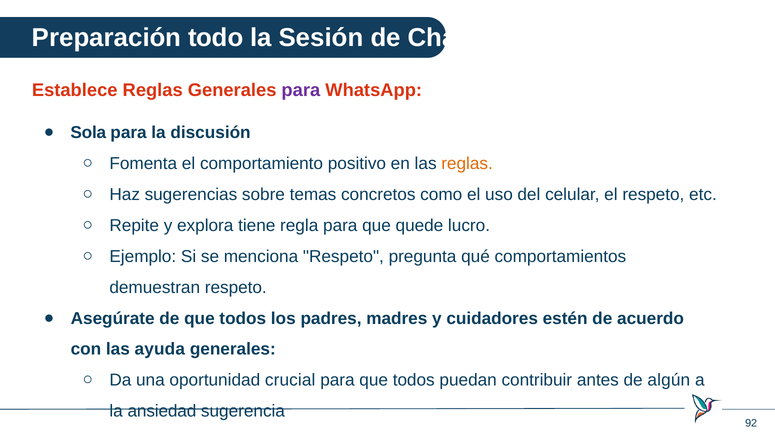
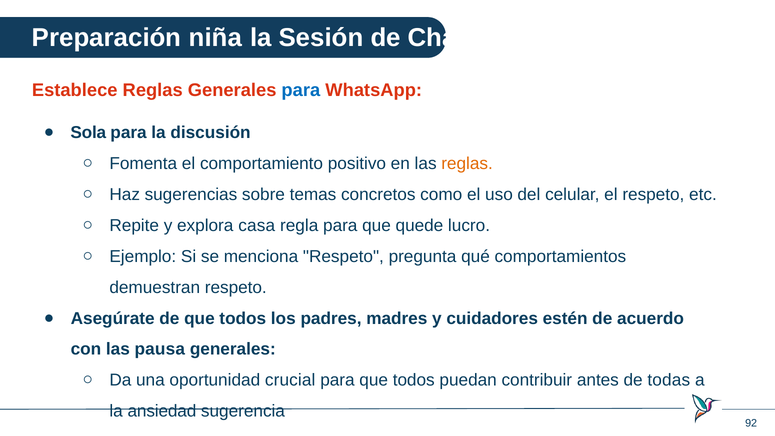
todo: todo -> niña
para at (301, 90) colour: purple -> blue
tiene: tiene -> casa
ayuda: ayuda -> pausa
algún: algún -> todas
